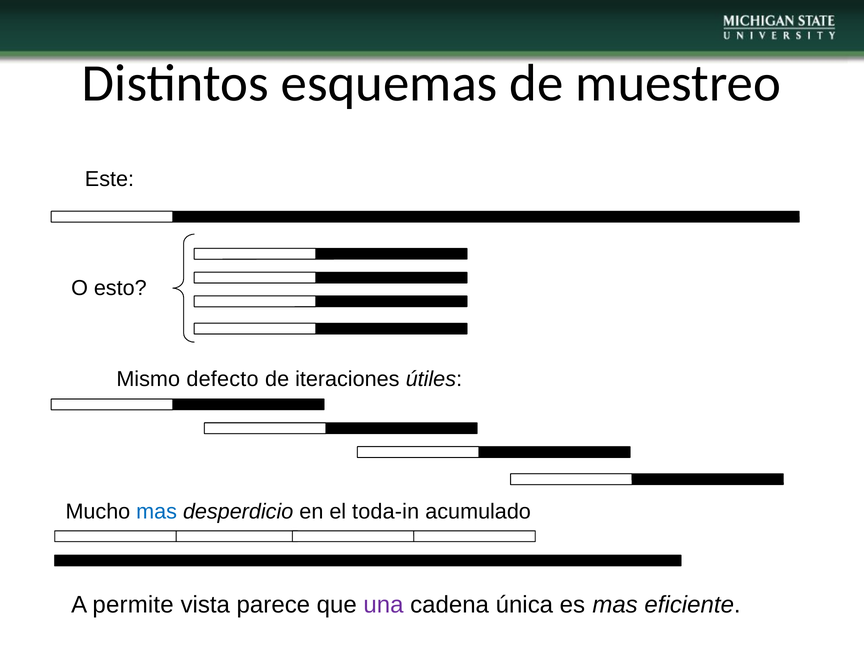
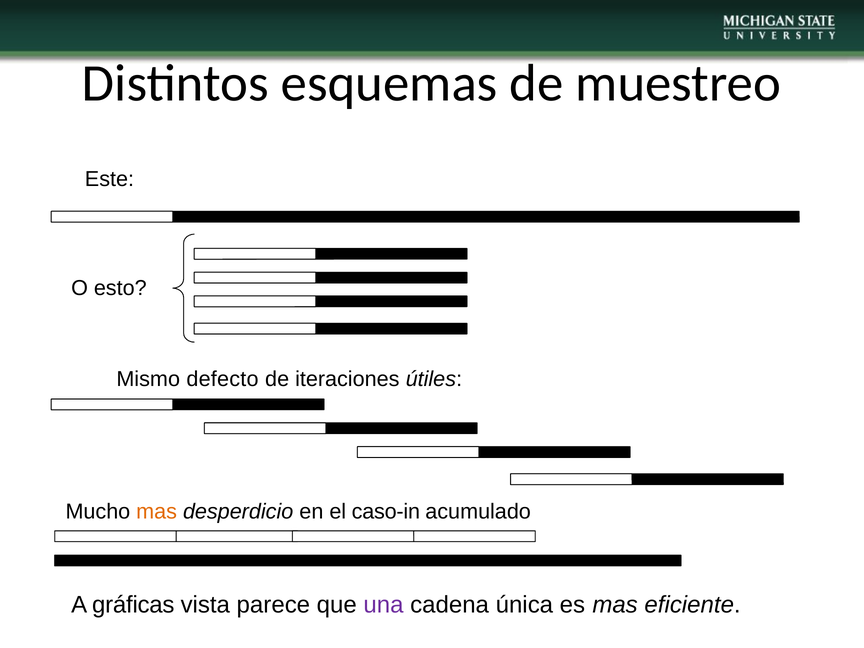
mas at (157, 512) colour: blue -> orange
toda-in: toda-in -> caso-in
permite: permite -> gráficas
